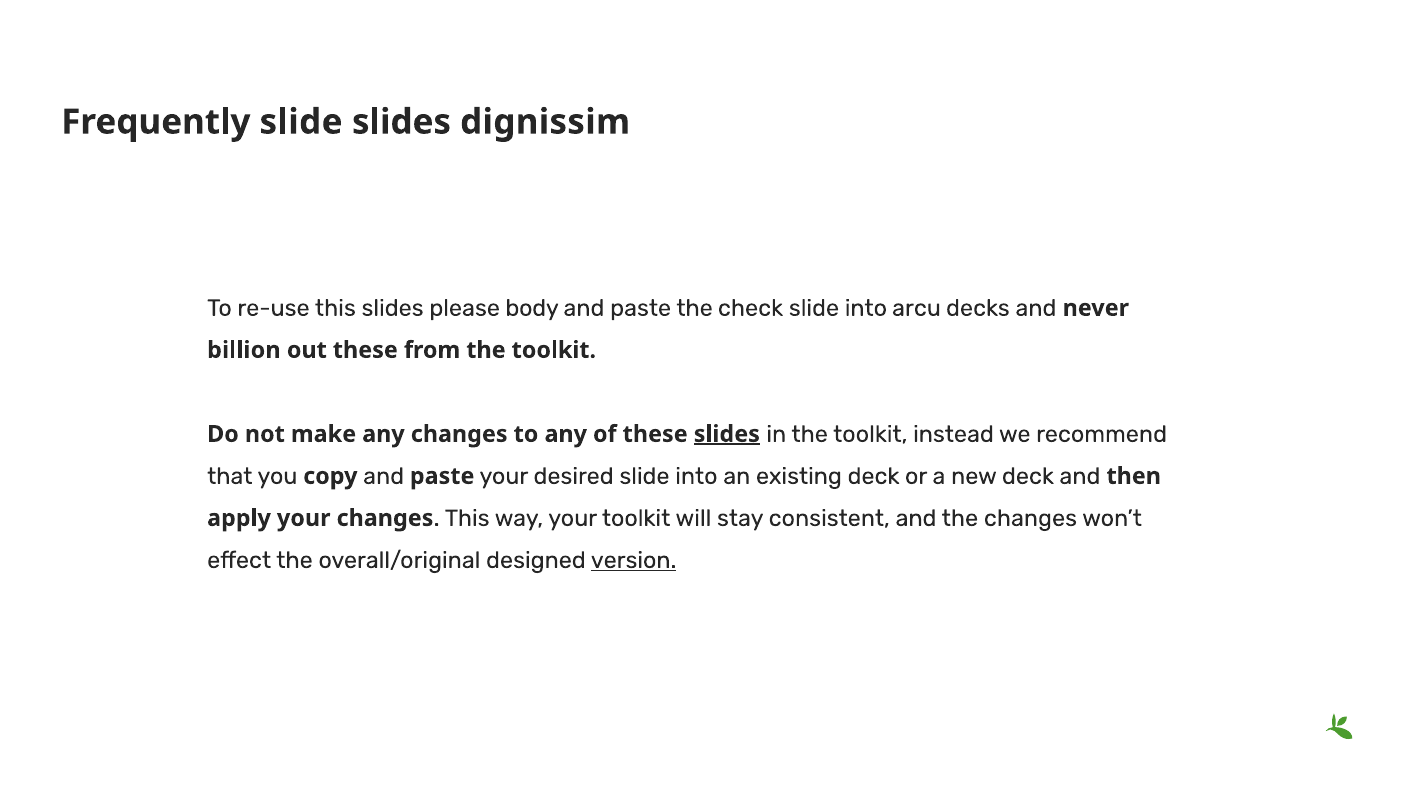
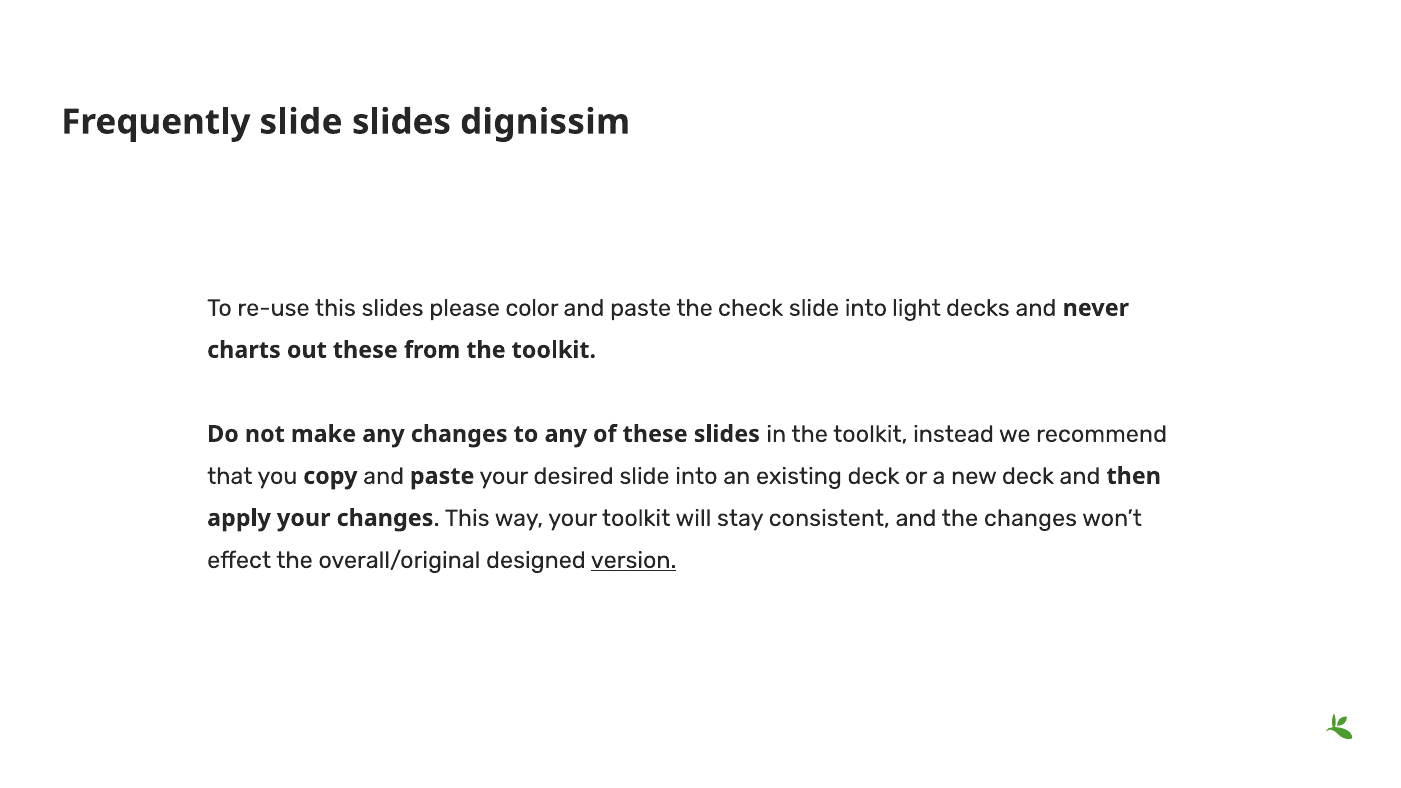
body: body -> color
arcu: arcu -> light
billion: billion -> charts
slides at (727, 434) underline: present -> none
